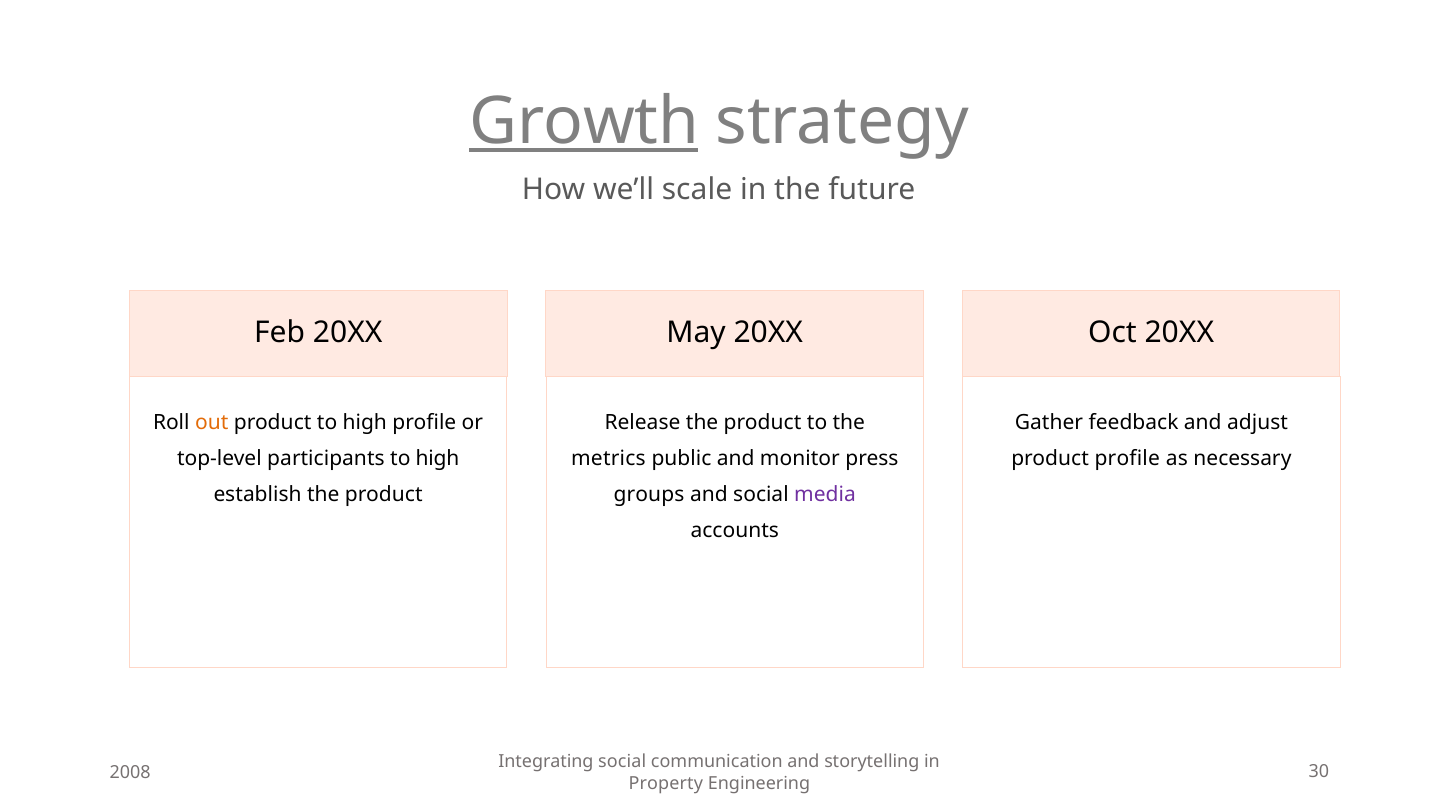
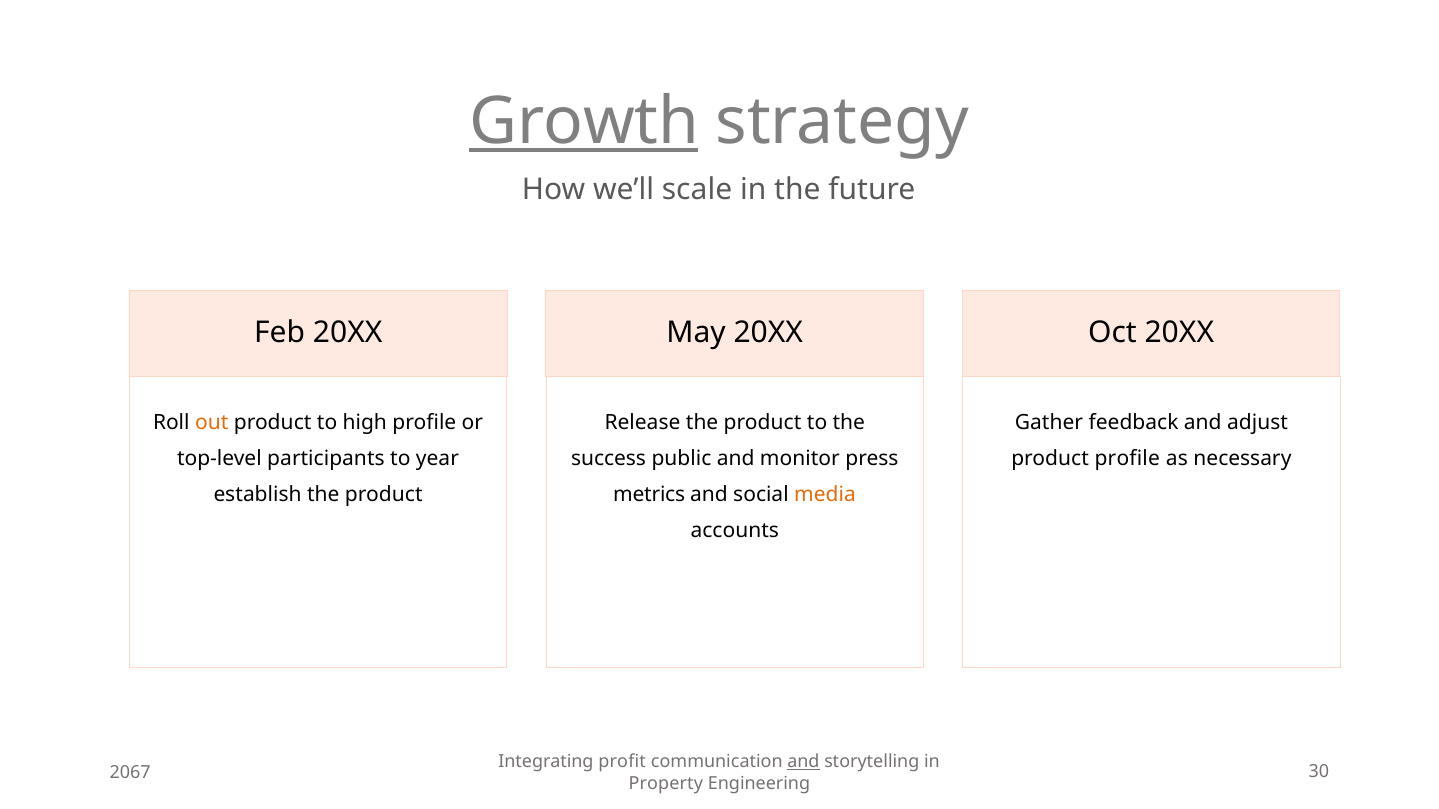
participants to high: high -> year
metrics: metrics -> success
groups: groups -> metrics
media colour: purple -> orange
Integrating social: social -> profit
and at (803, 762) underline: none -> present
2008: 2008 -> 2067
